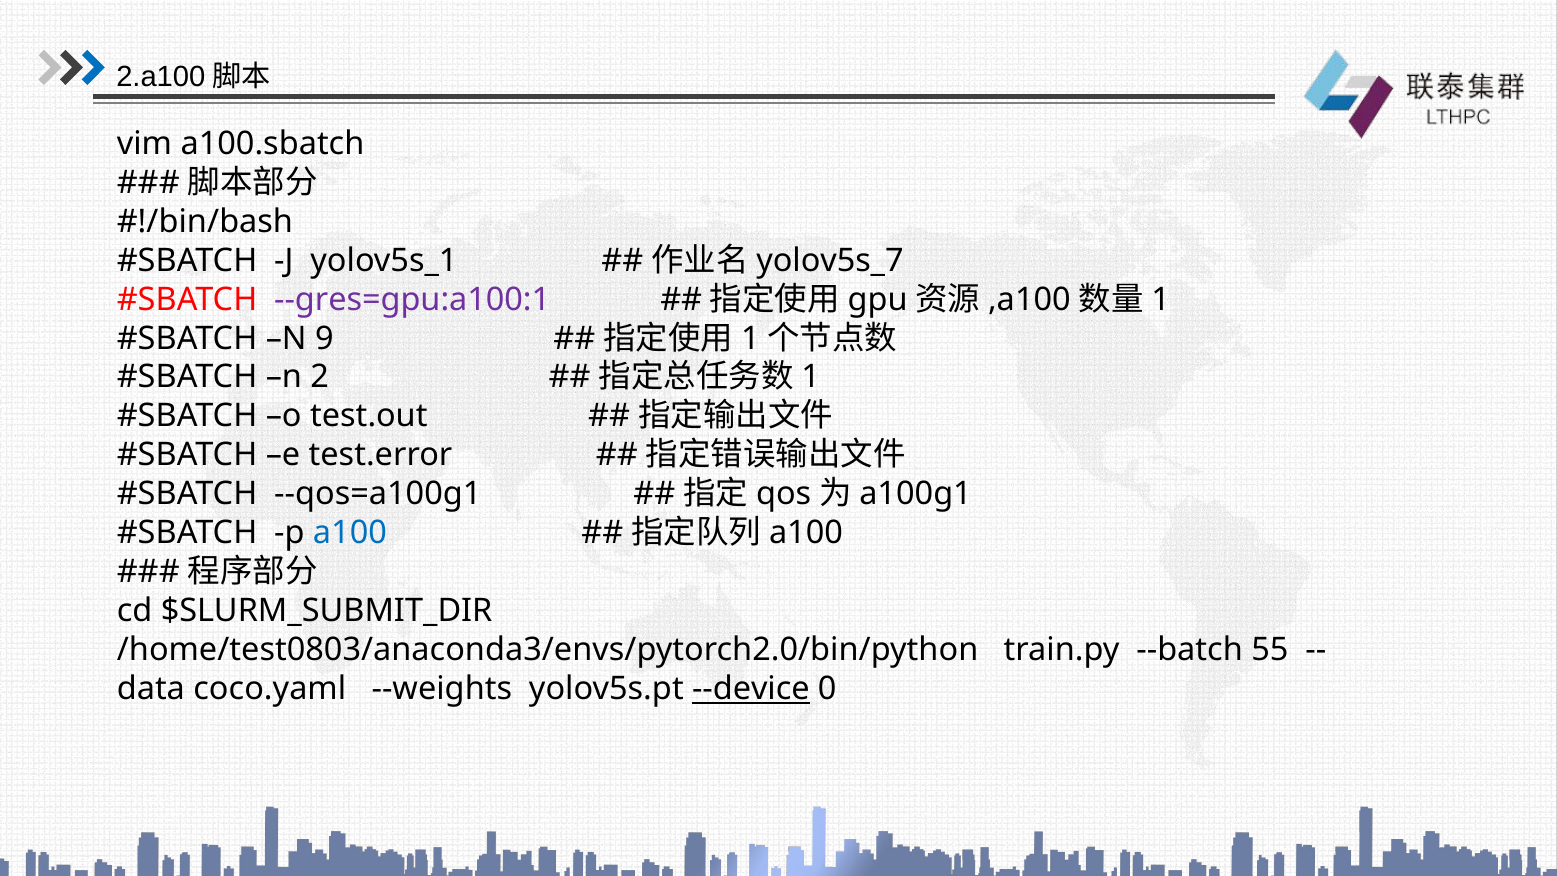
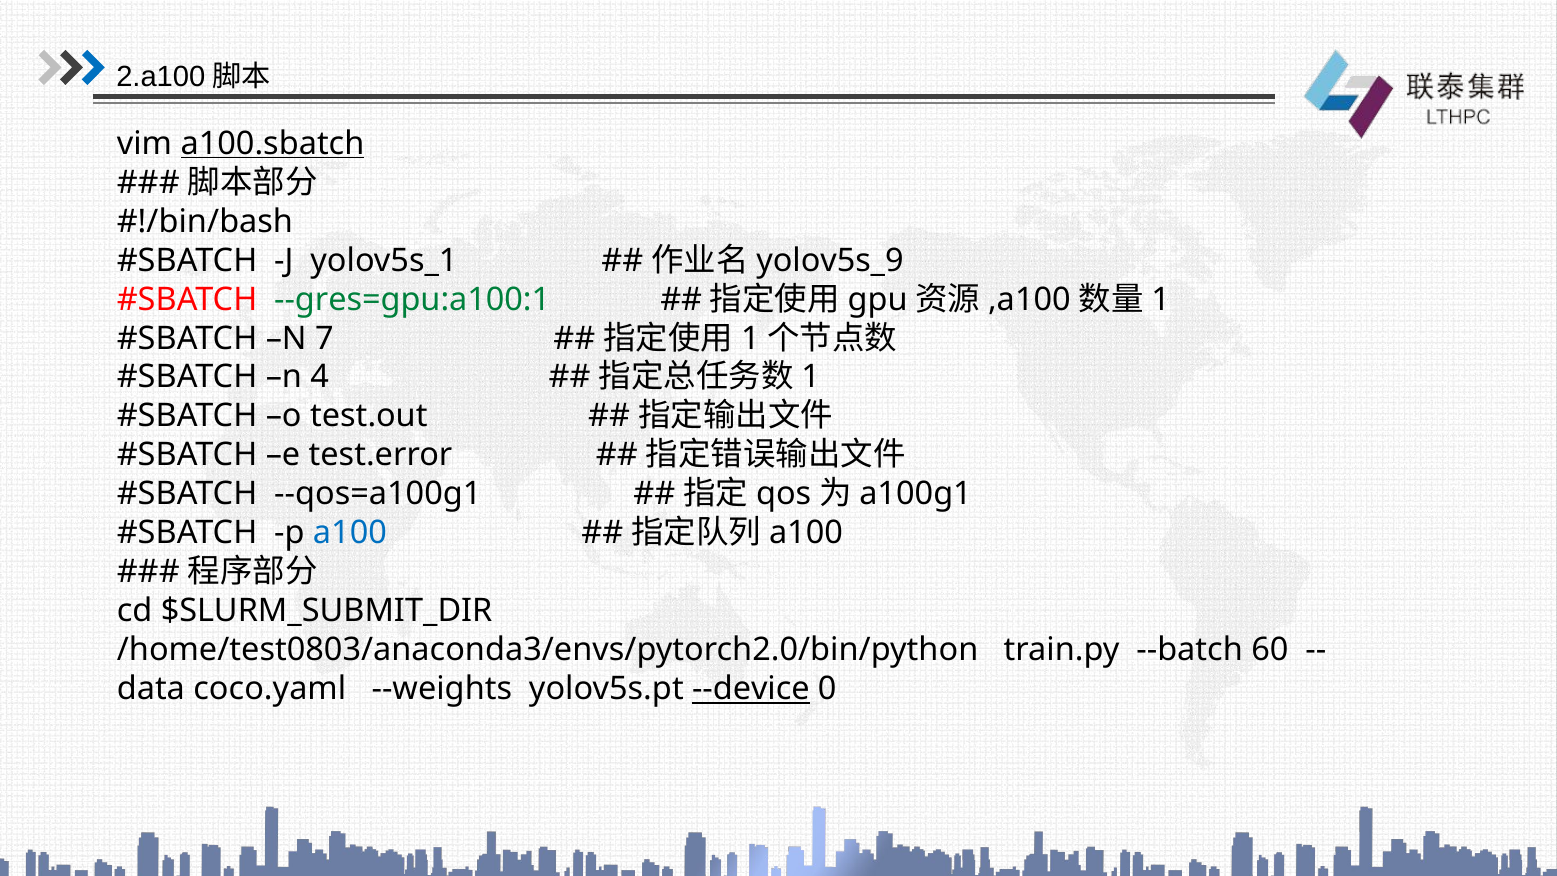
a100.sbatch underline: none -> present
yolov5s_7: yolov5s_7 -> yolov5s_9
--gres=gpu:a100:1 colour: purple -> green
9: 9 -> 7
2: 2 -> 4
55: 55 -> 60
